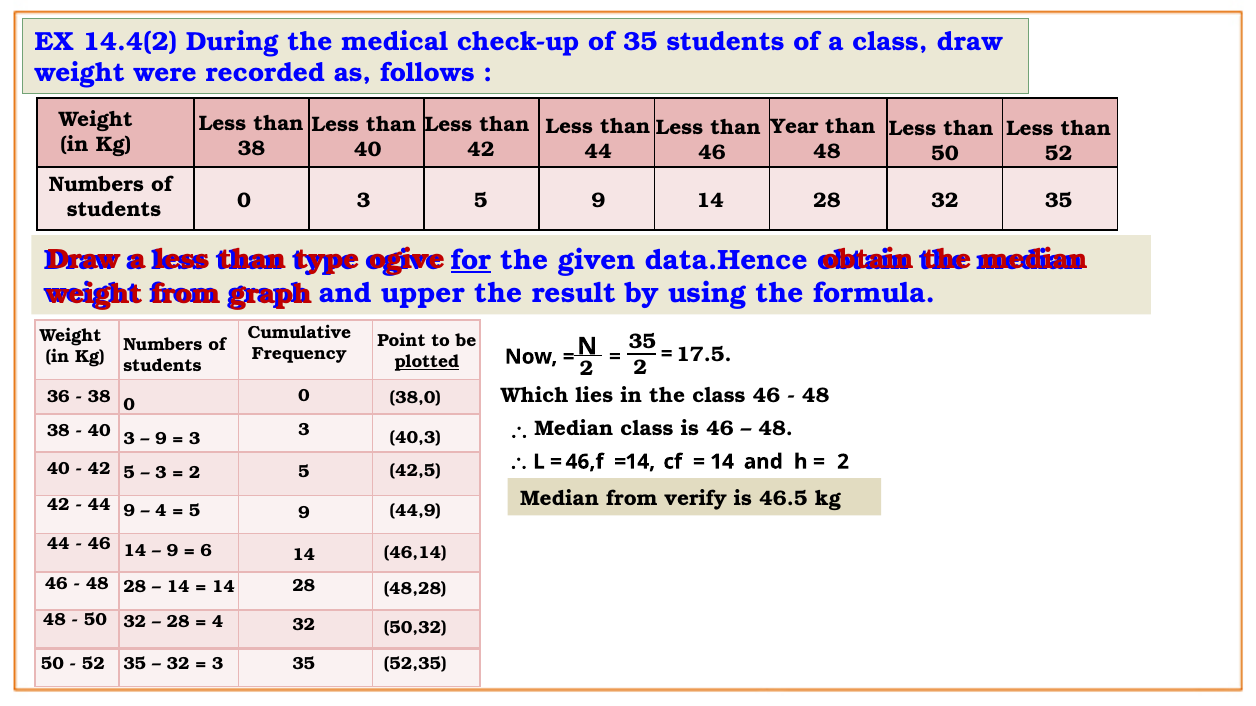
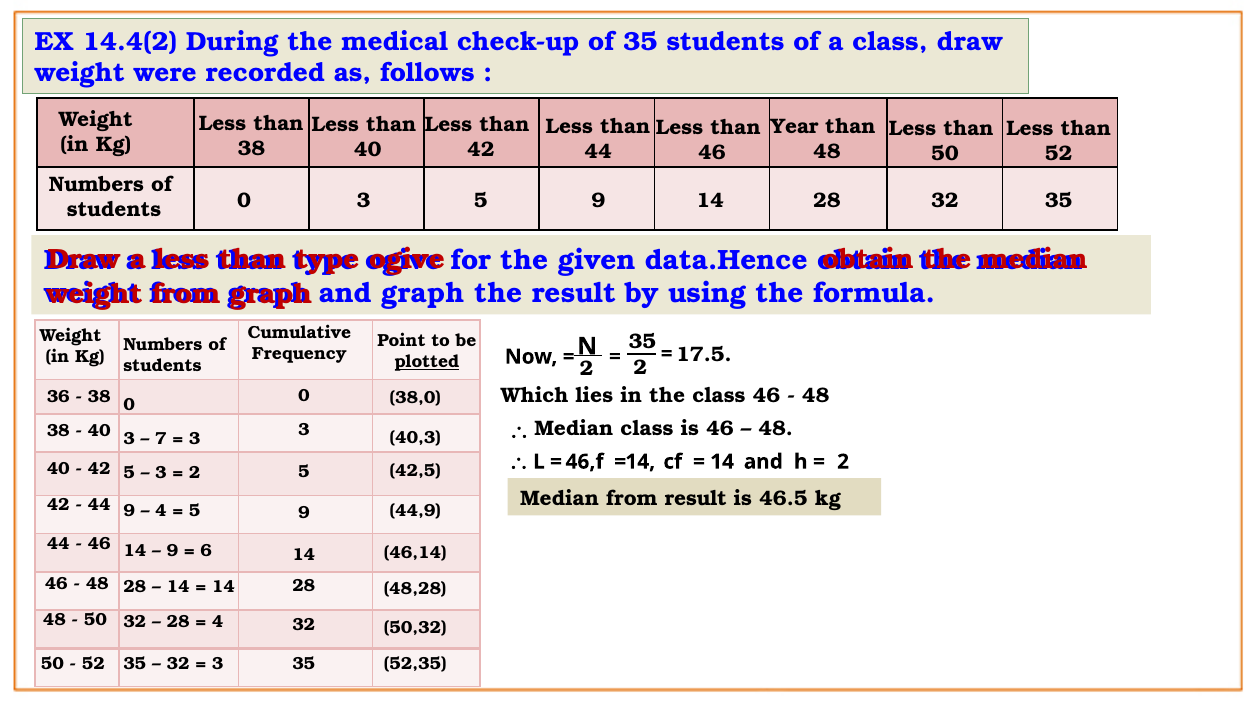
for underline: present -> none
and upper: upper -> graph
9 at (161, 439): 9 -> 7
from verify: verify -> result
